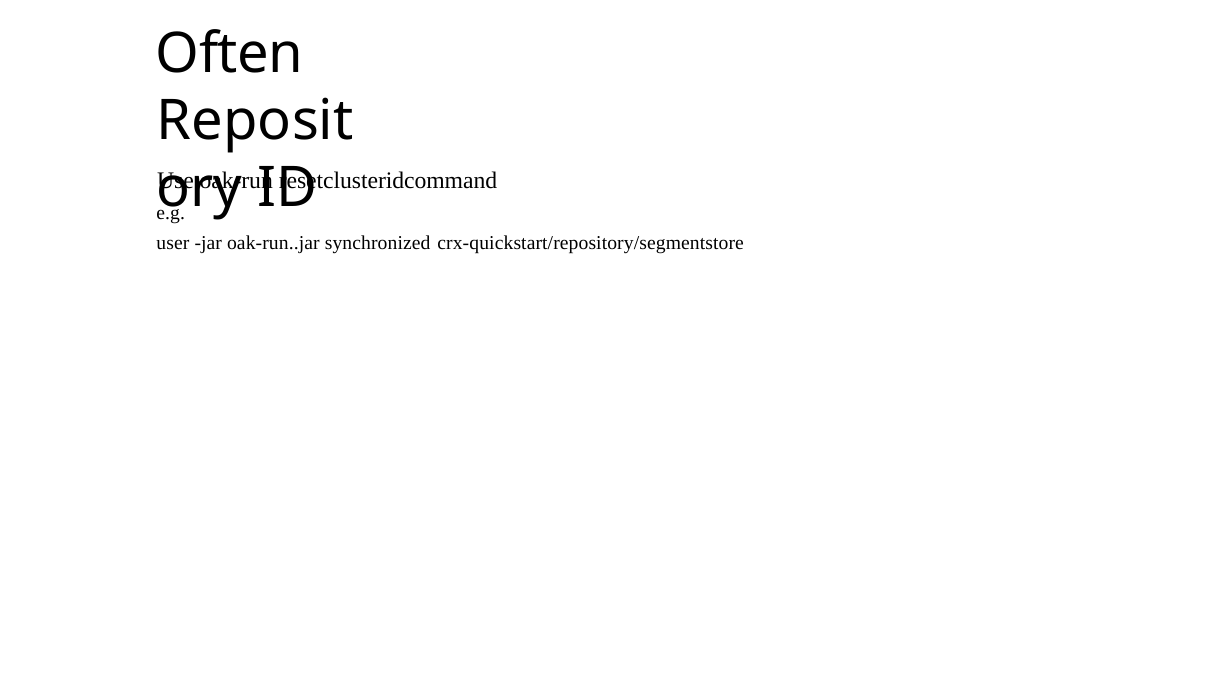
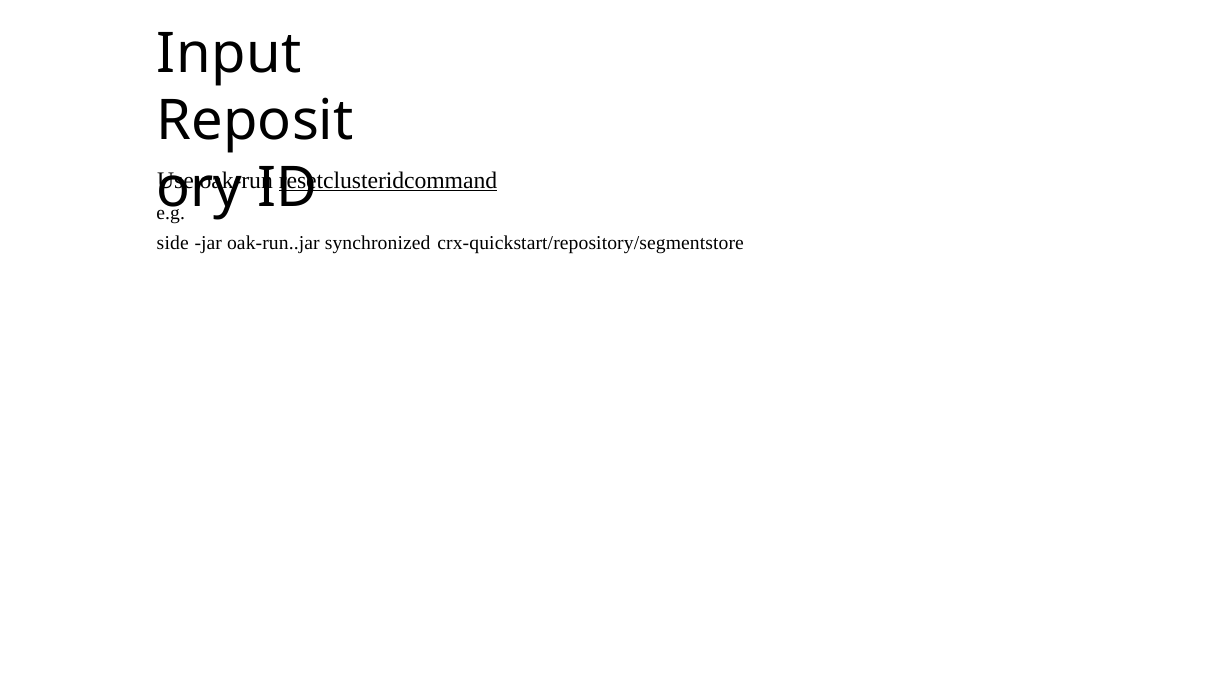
Often: Often -> Input
resetclusteridcommand underline: none -> present
user: user -> side
